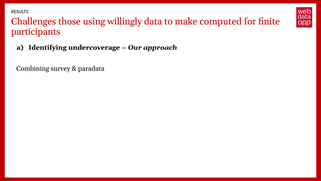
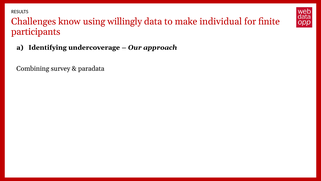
those: those -> know
computed: computed -> individual
